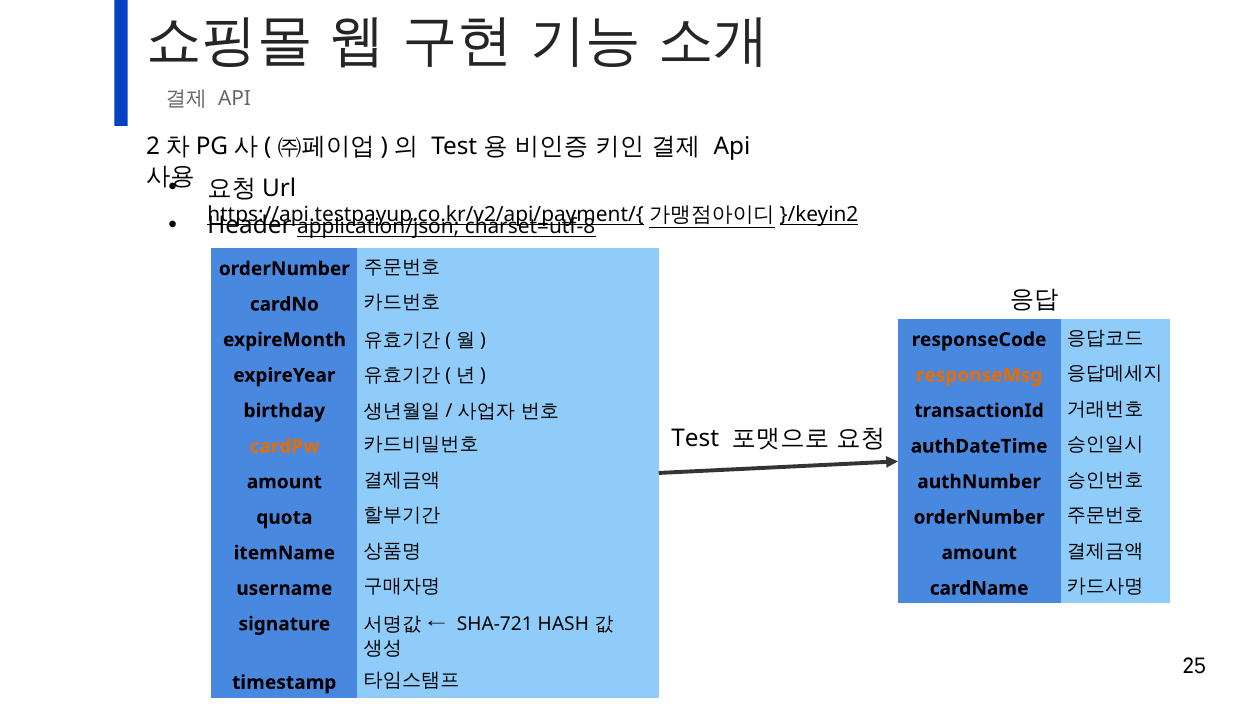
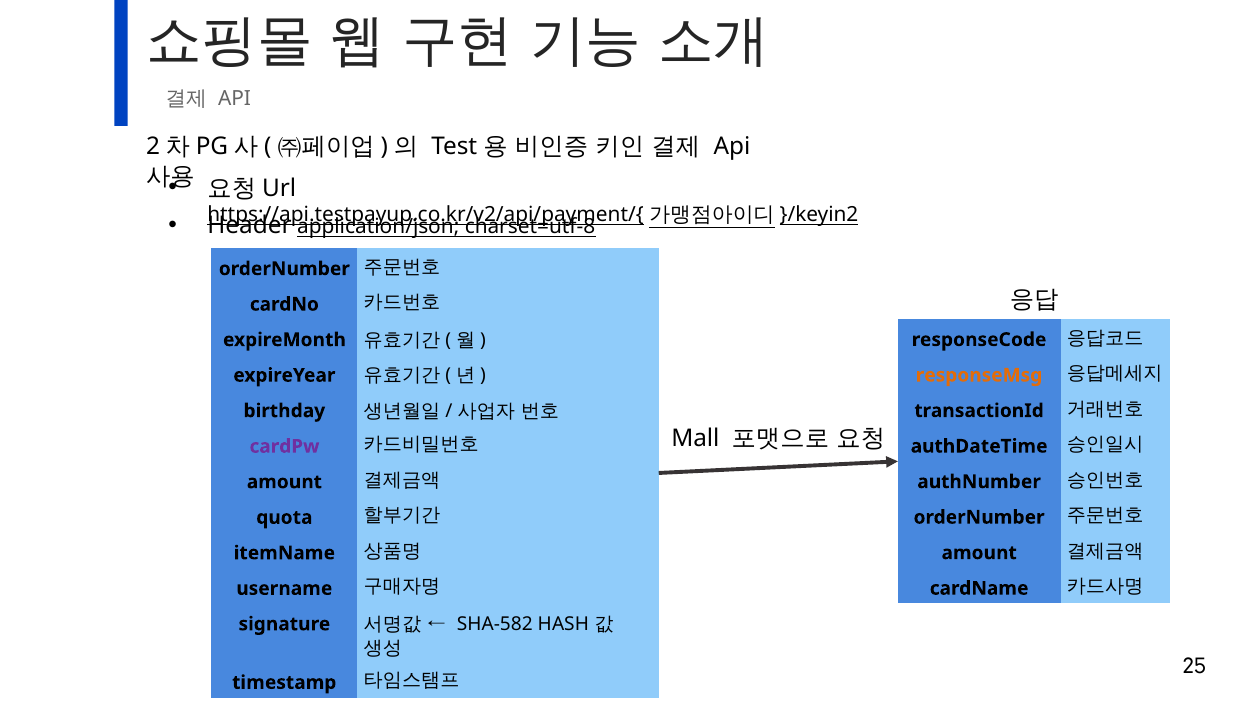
Test: Test -> Mall
cardPw colour: orange -> purple
SHA-721: SHA-721 -> SHA-582
